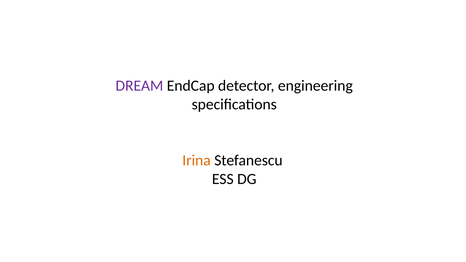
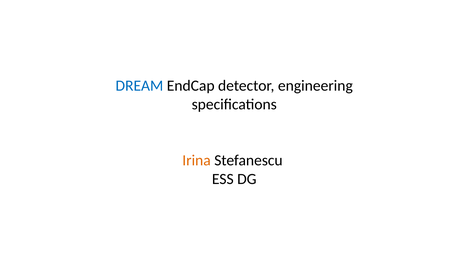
DREAM colour: purple -> blue
